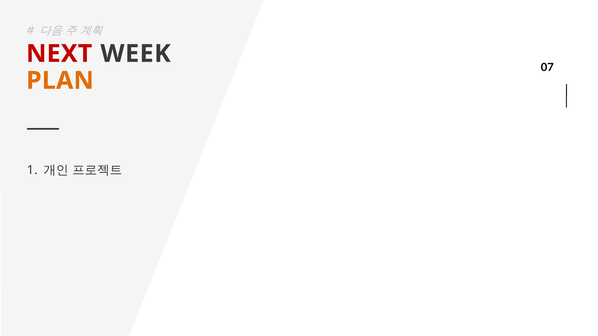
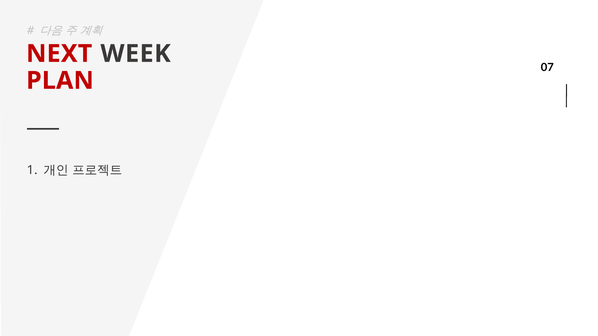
PLAN colour: orange -> red
